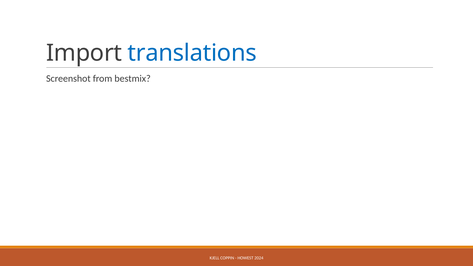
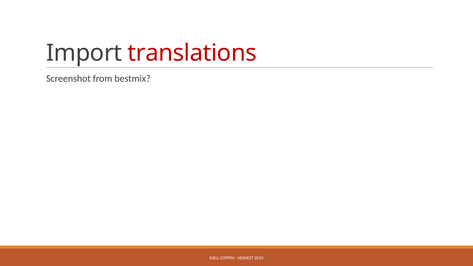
translations colour: blue -> red
